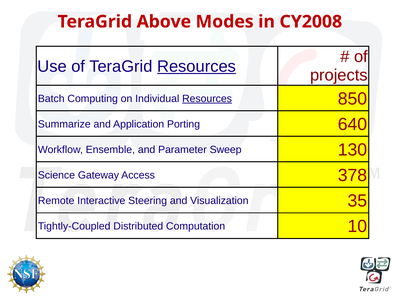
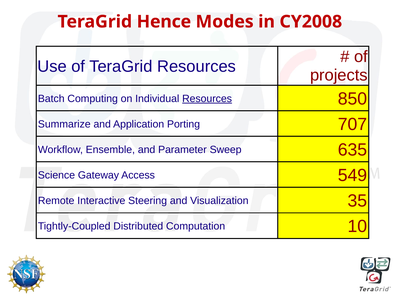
Above: Above -> Hence
Resources at (197, 66) underline: present -> none
640: 640 -> 707
130: 130 -> 635
378: 378 -> 549
